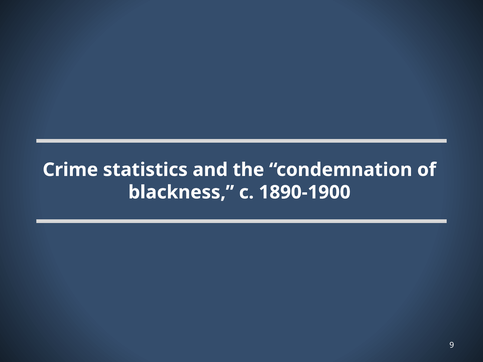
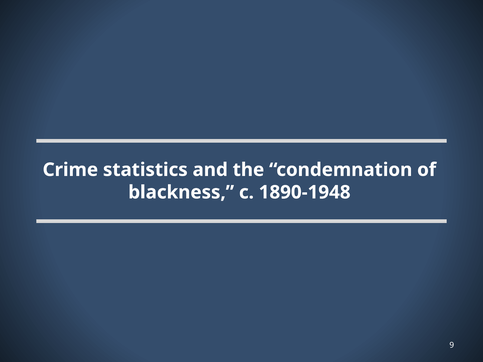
1890-1900: 1890-1900 -> 1890-1948
